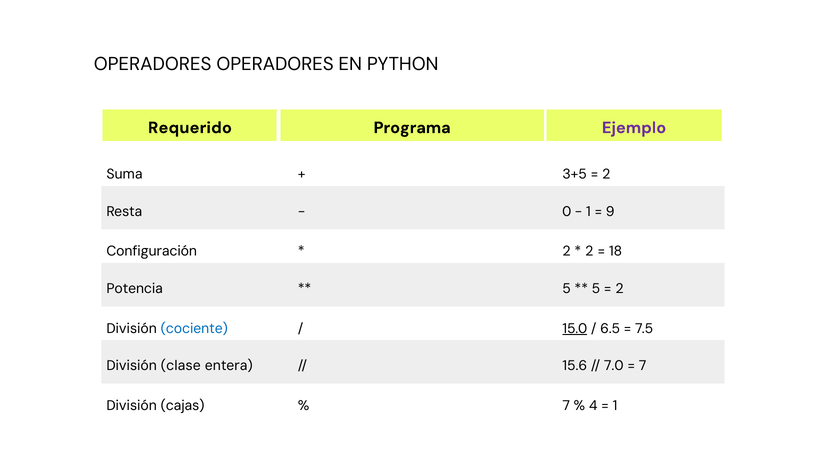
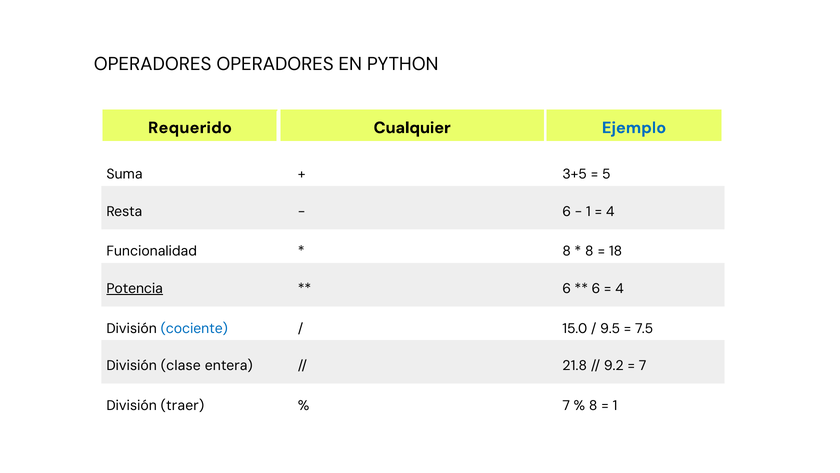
Programa: Programa -> Cualquier
Ejemplo colour: purple -> blue
2 at (606, 174): 2 -> 5
0 at (567, 211): 0 -> 6
9 at (610, 211): 9 -> 4
Configuración: Configuración -> Funcionalidad
2 at (567, 251): 2 -> 8
2 at (589, 251): 2 -> 8
Potencia underline: none -> present
5 at (567, 288): 5 -> 6
5 at (596, 288): 5 -> 6
2 at (620, 288): 2 -> 4
15.0 underline: present -> none
6.5: 6.5 -> 9.5
15.6: 15.6 -> 21.8
7.0: 7.0 -> 9.2
cajas: cajas -> traer
4 at (593, 405): 4 -> 8
